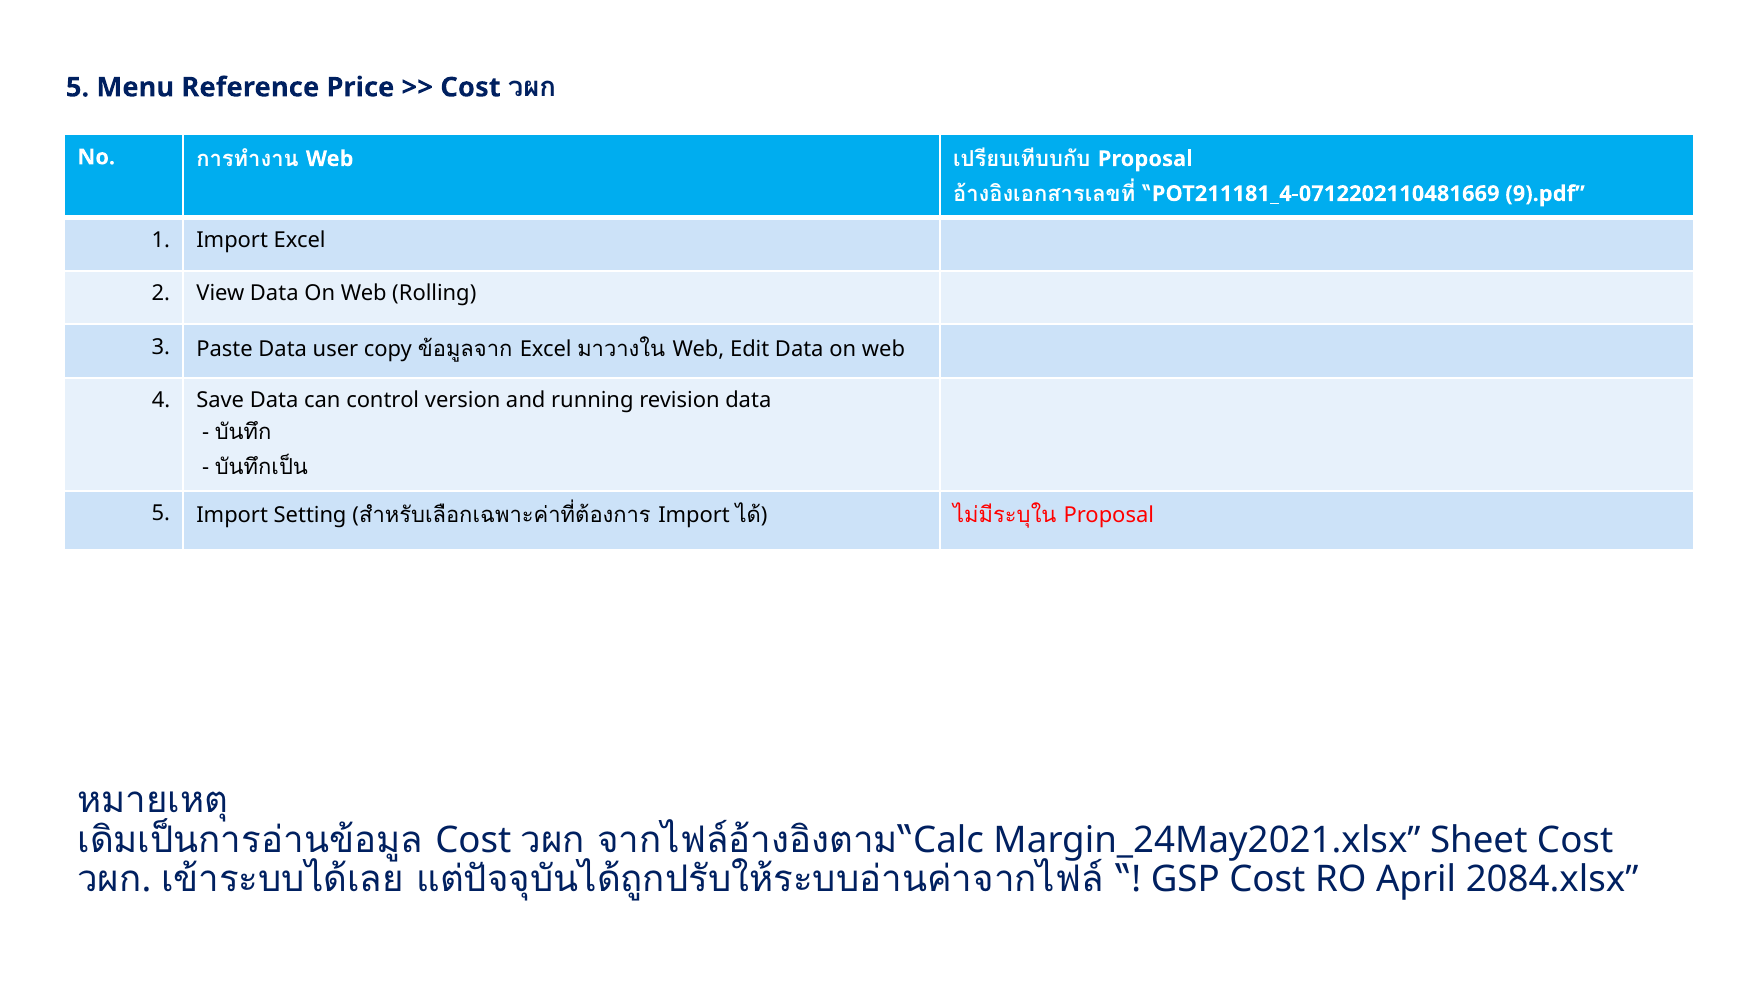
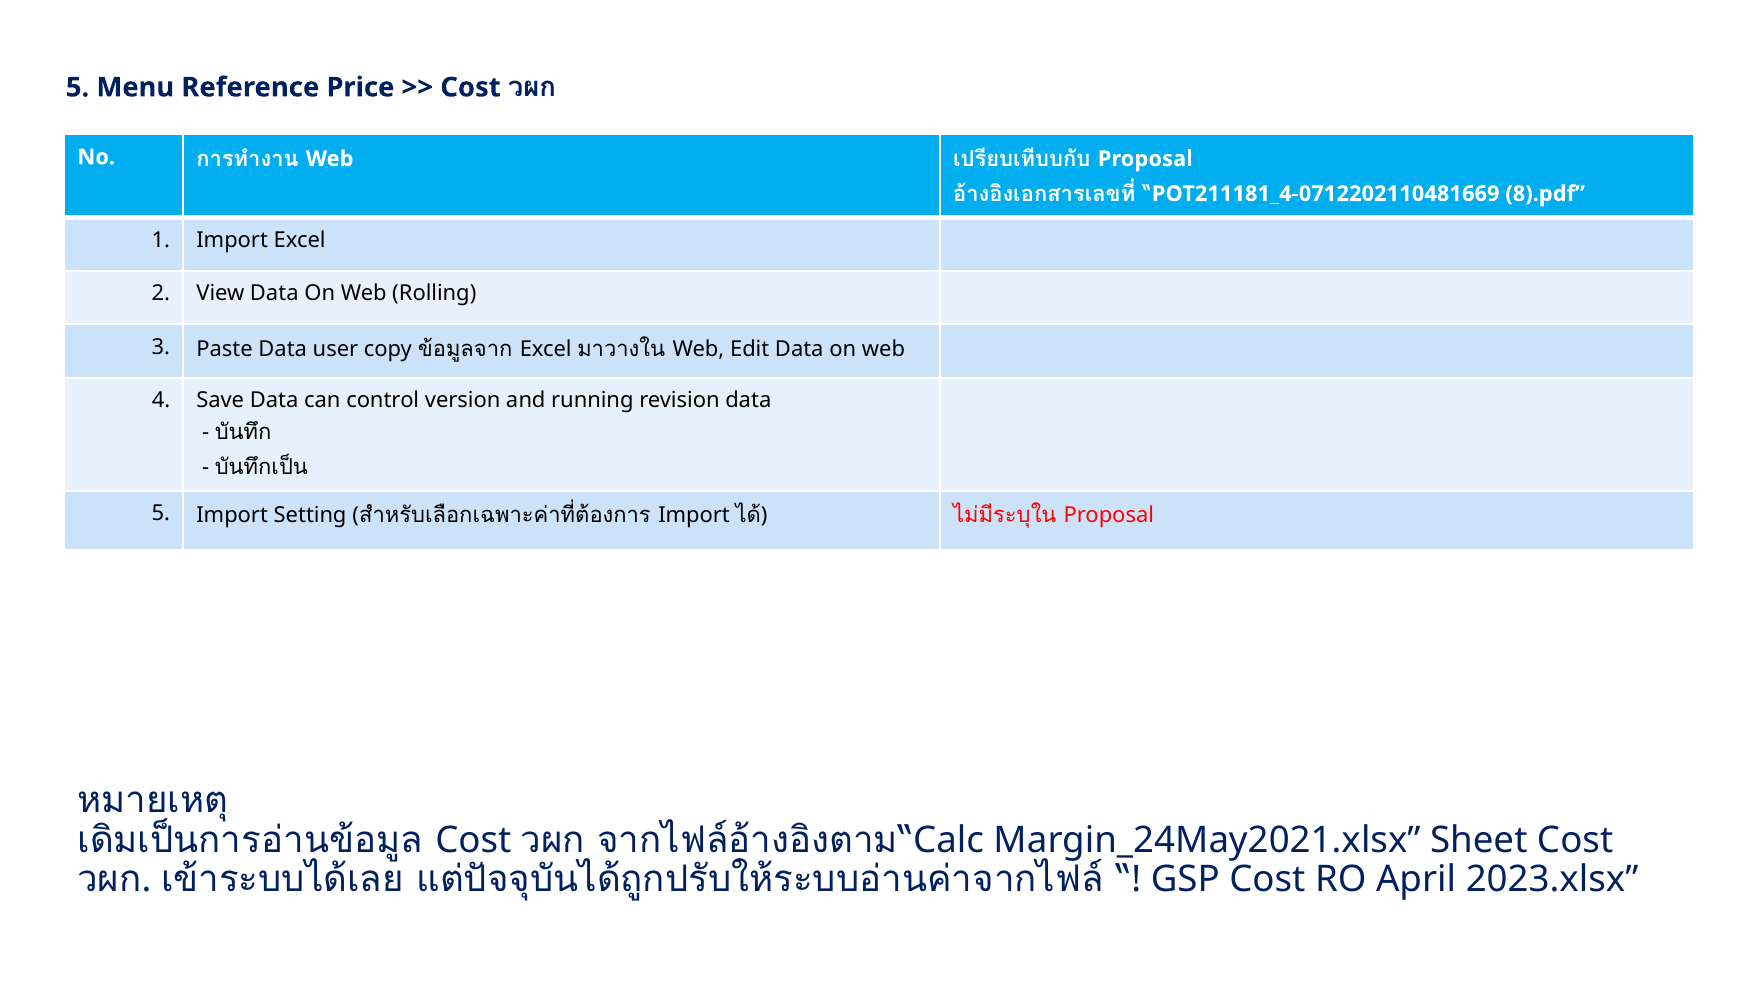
9).pdf: 9).pdf -> 8).pdf
2084.xlsx: 2084.xlsx -> 2023.xlsx
